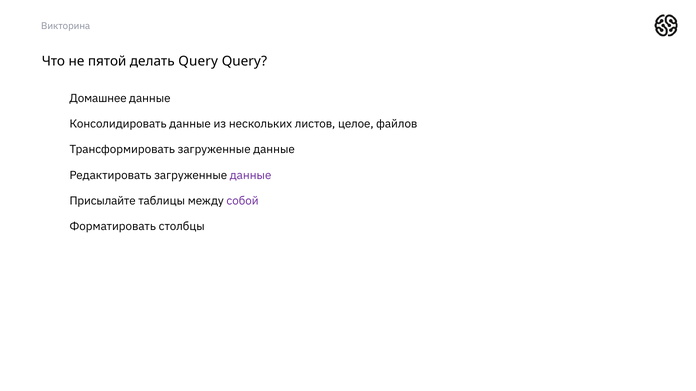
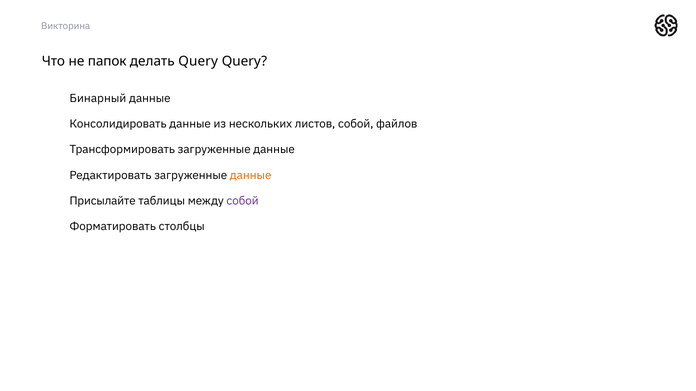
пятой: пятой -> папок
Домашнее: Домашнее -> Бинарный
листов целое: целое -> собой
данные at (251, 175) colour: purple -> orange
